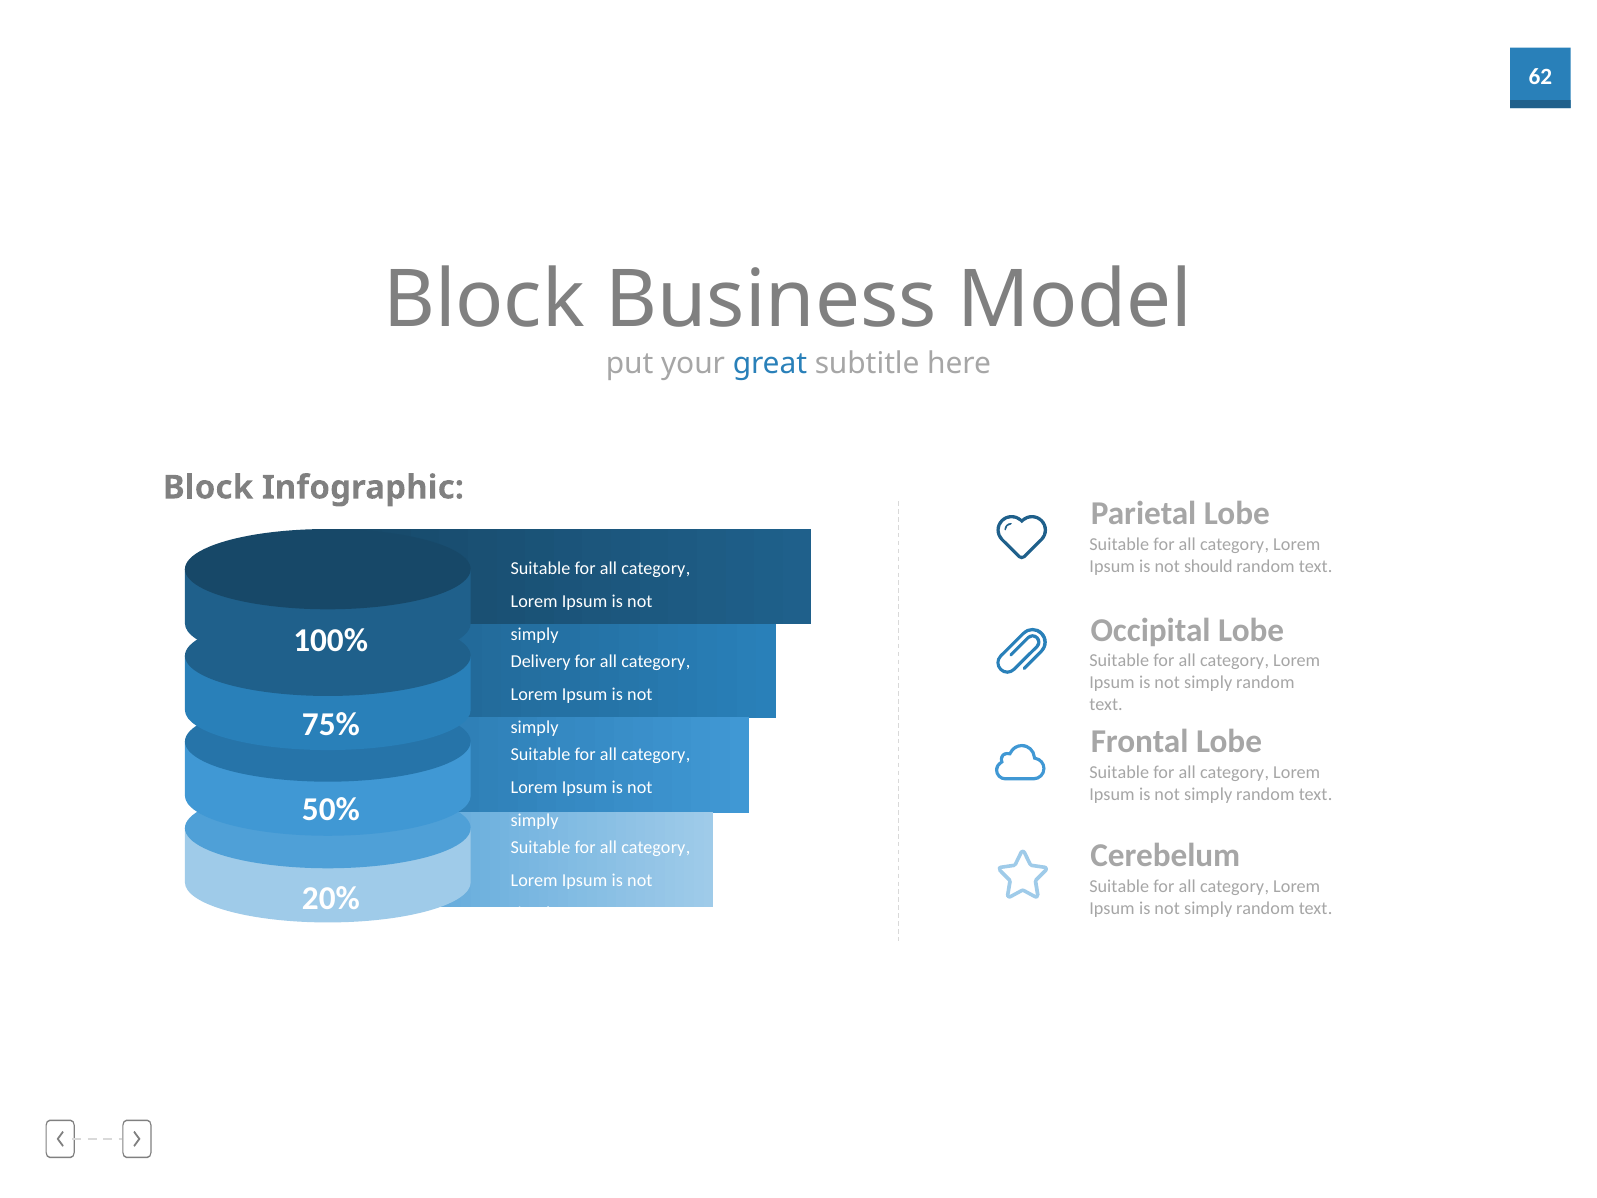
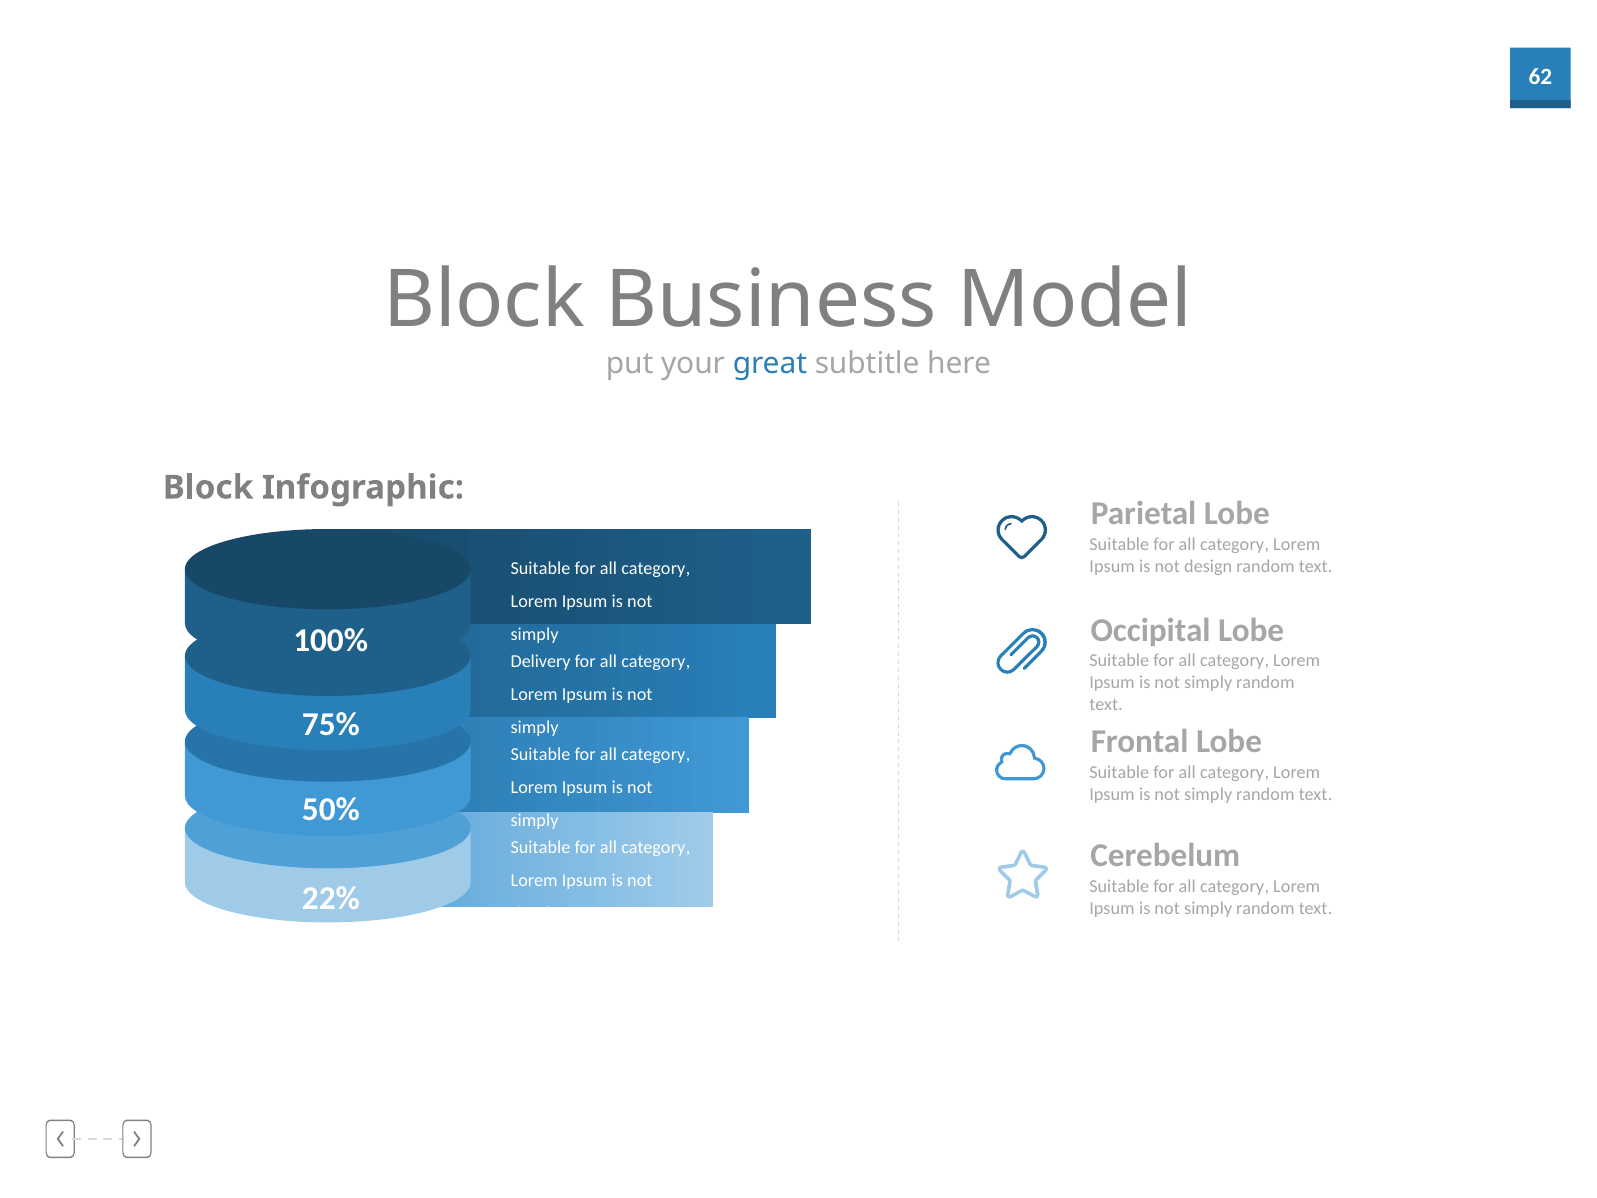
should: should -> design
20%: 20% -> 22%
